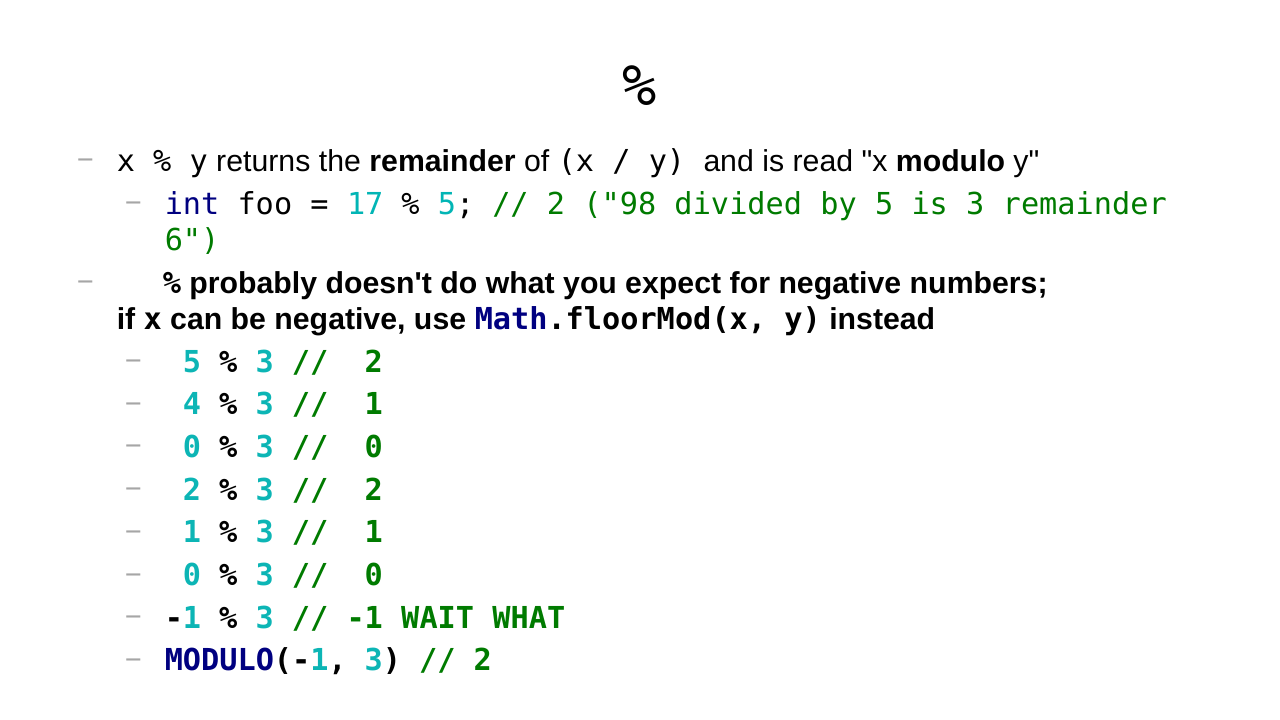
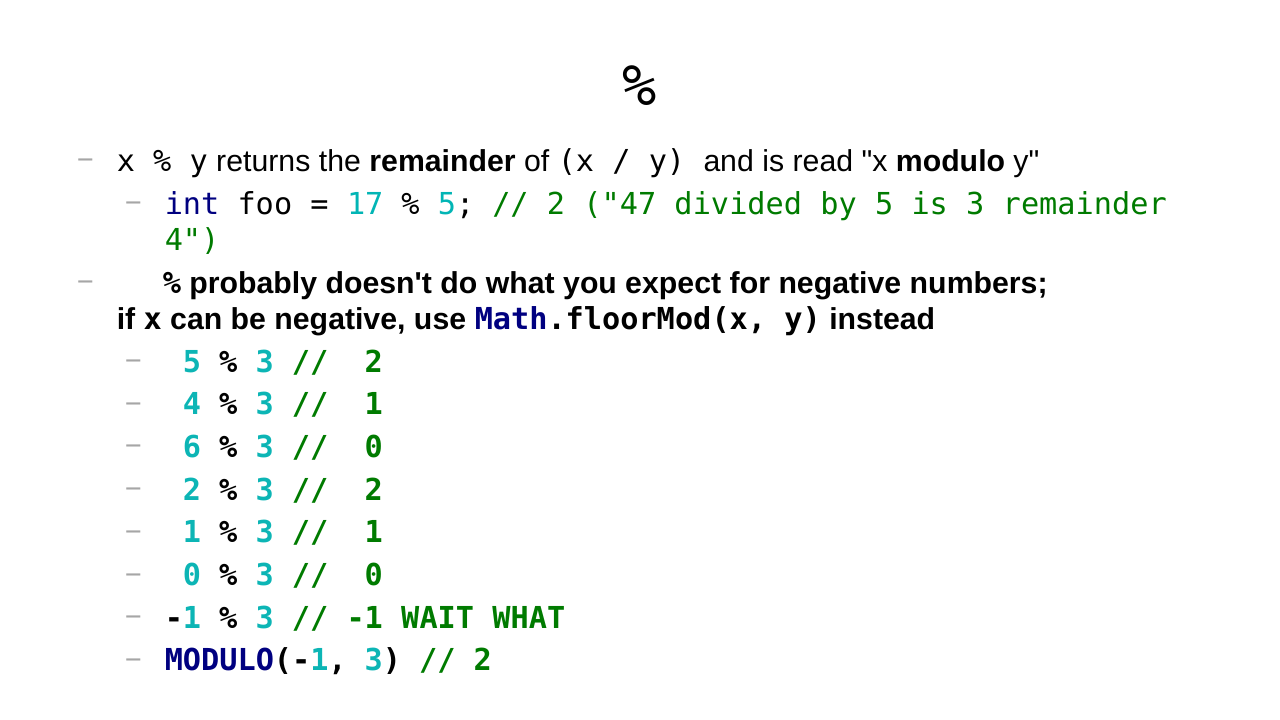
98: 98 -> 47
6 at (192, 240): 6 -> 4
0 at (192, 447): 0 -> 6
